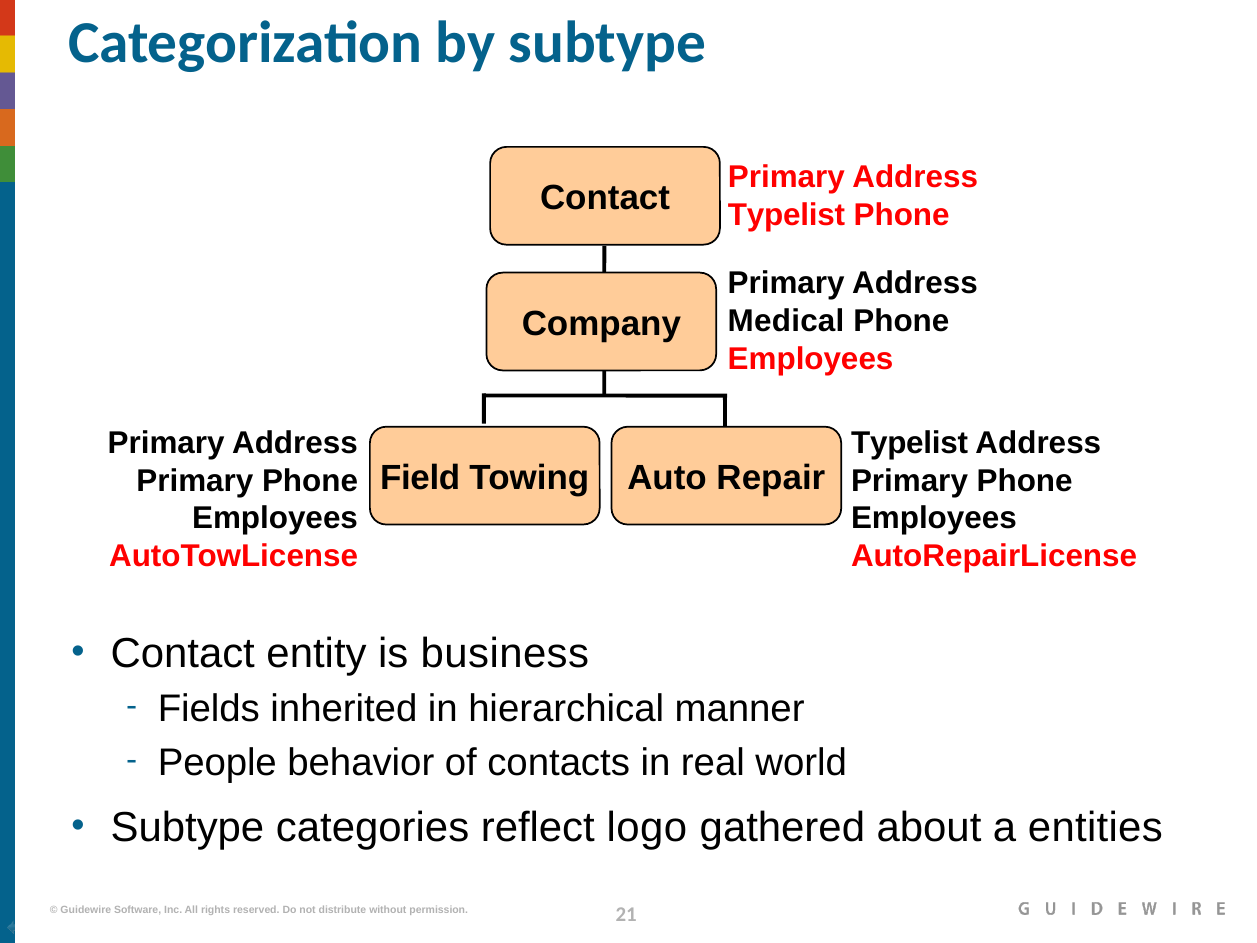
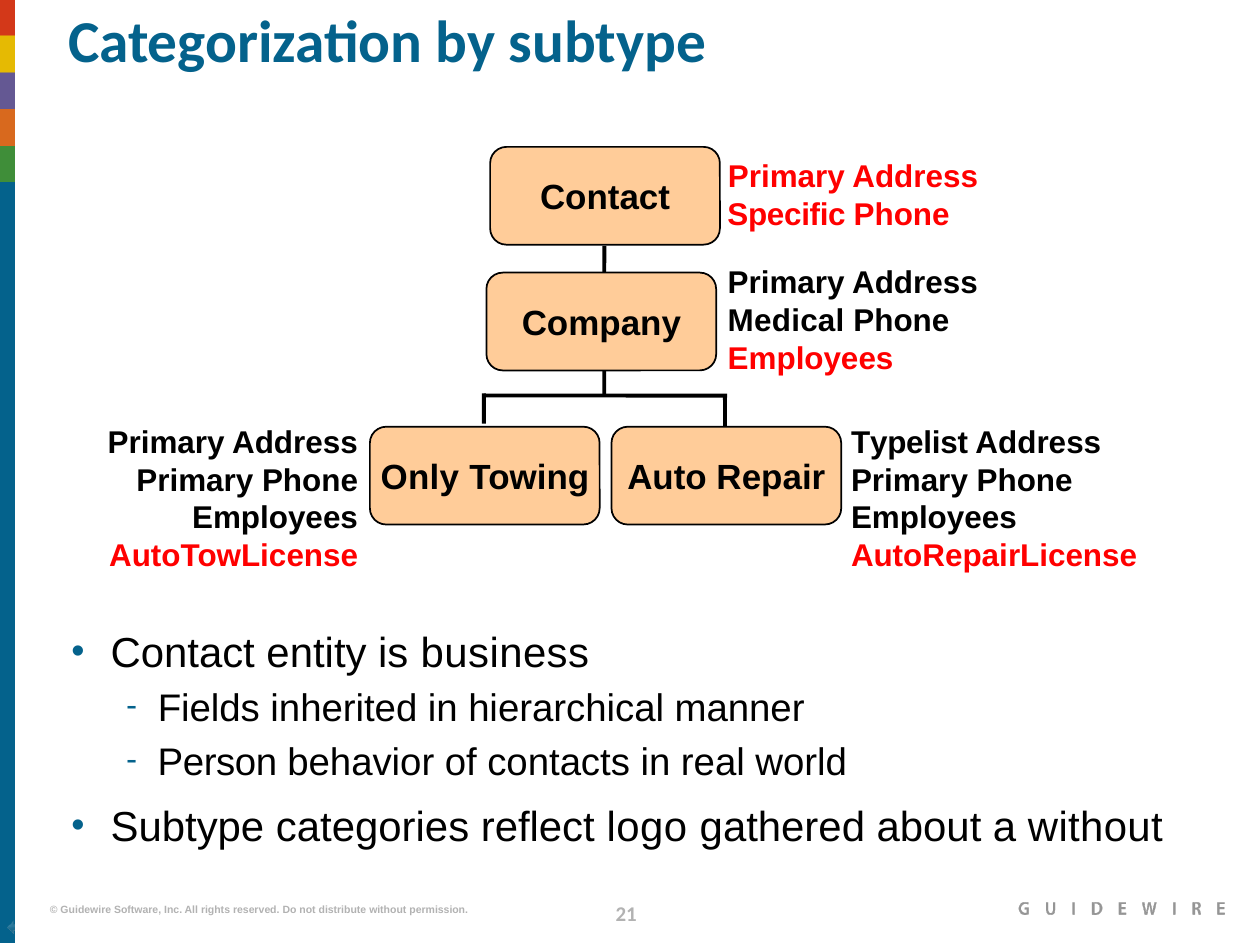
Typelist at (787, 215): Typelist -> Specific
Field: Field -> Only
People: People -> Person
a entities: entities -> without
